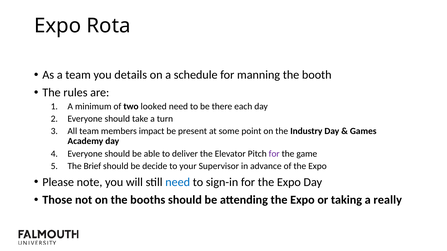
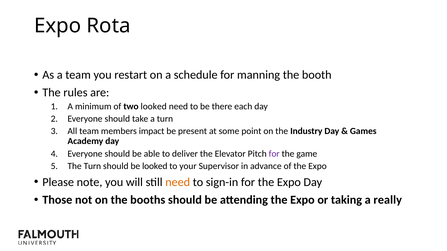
details: details -> restart
The Brief: Brief -> Turn
be decide: decide -> looked
need at (178, 182) colour: blue -> orange
